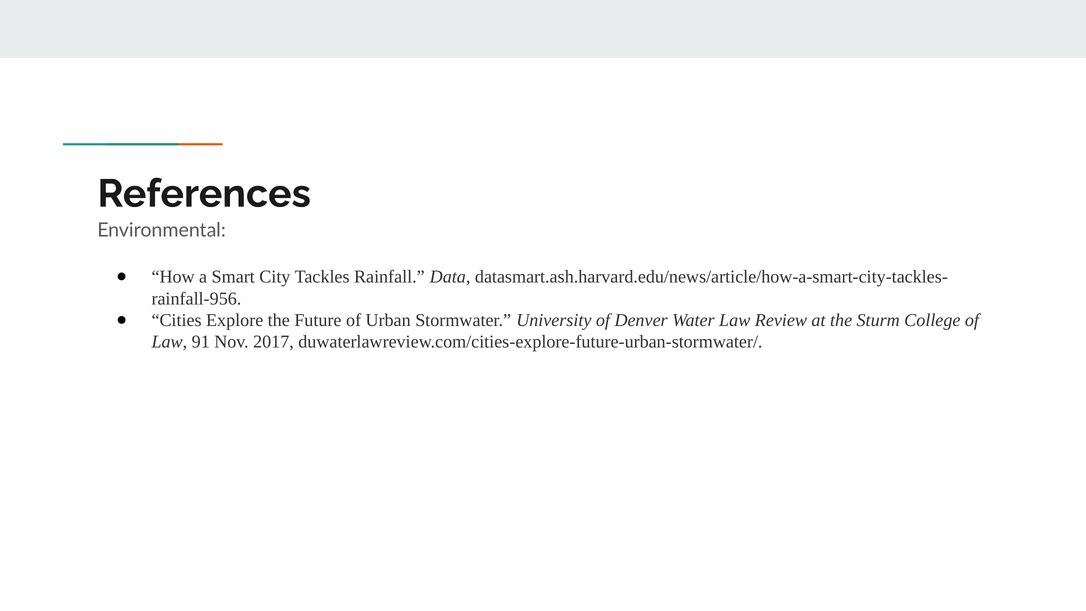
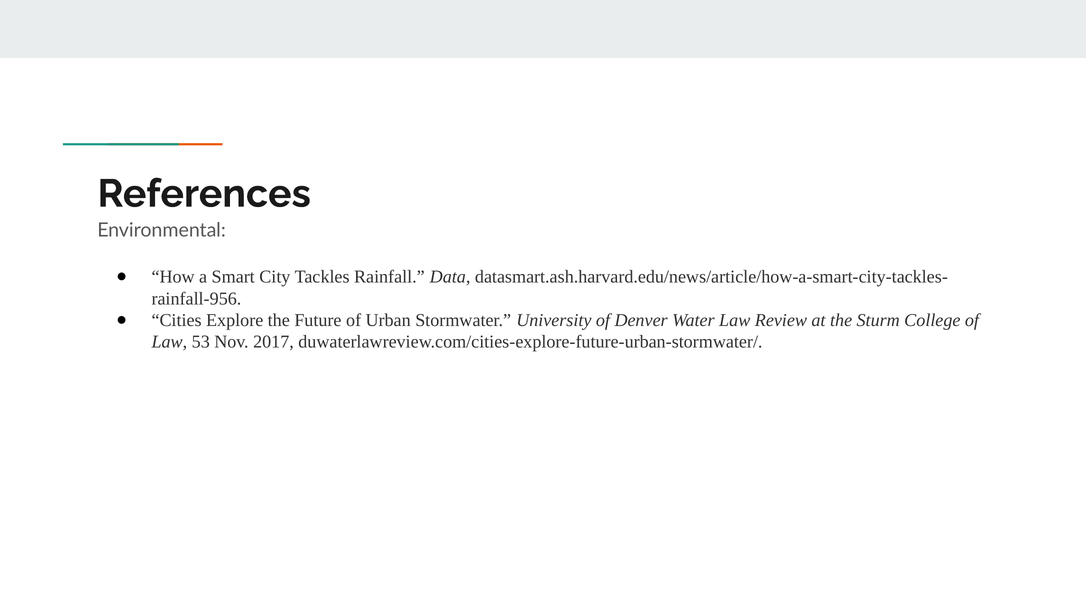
91: 91 -> 53
